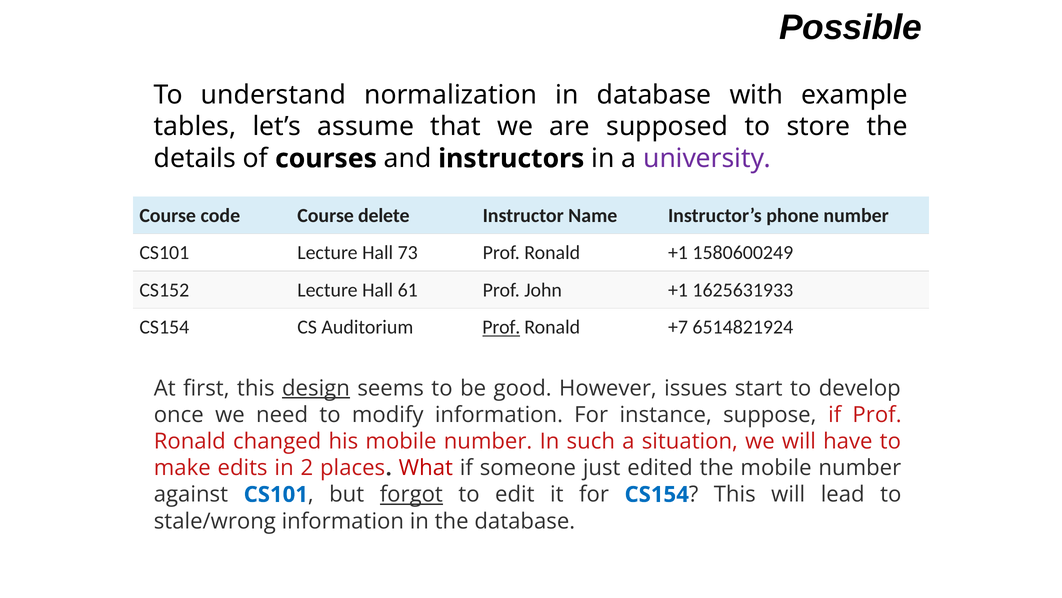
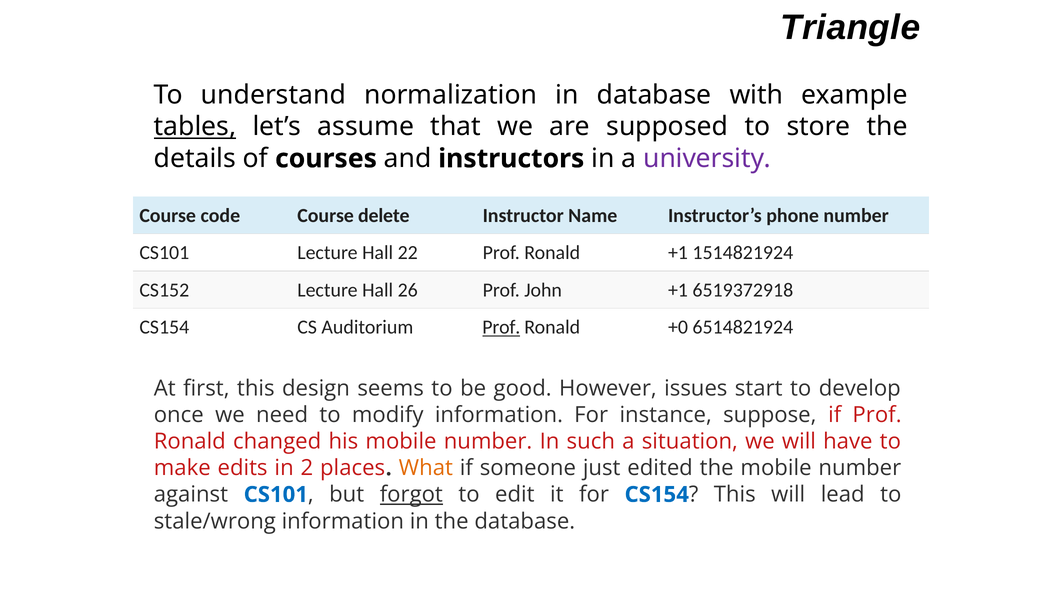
Possible: Possible -> Triangle
tables underline: none -> present
73: 73 -> 22
1580600249: 1580600249 -> 1514821924
61: 61 -> 26
1625631933: 1625631933 -> 6519372918
+7: +7 -> +0
design underline: present -> none
What colour: red -> orange
